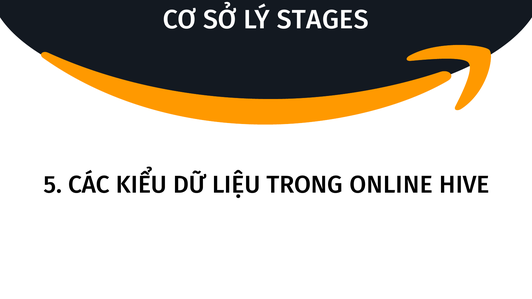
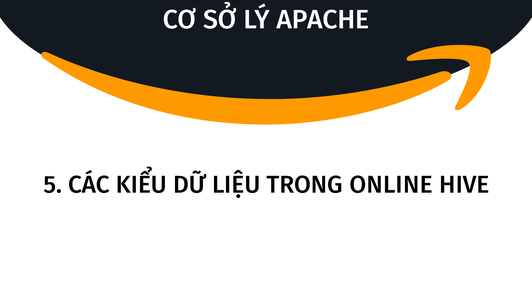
STAGES: STAGES -> APACHE
